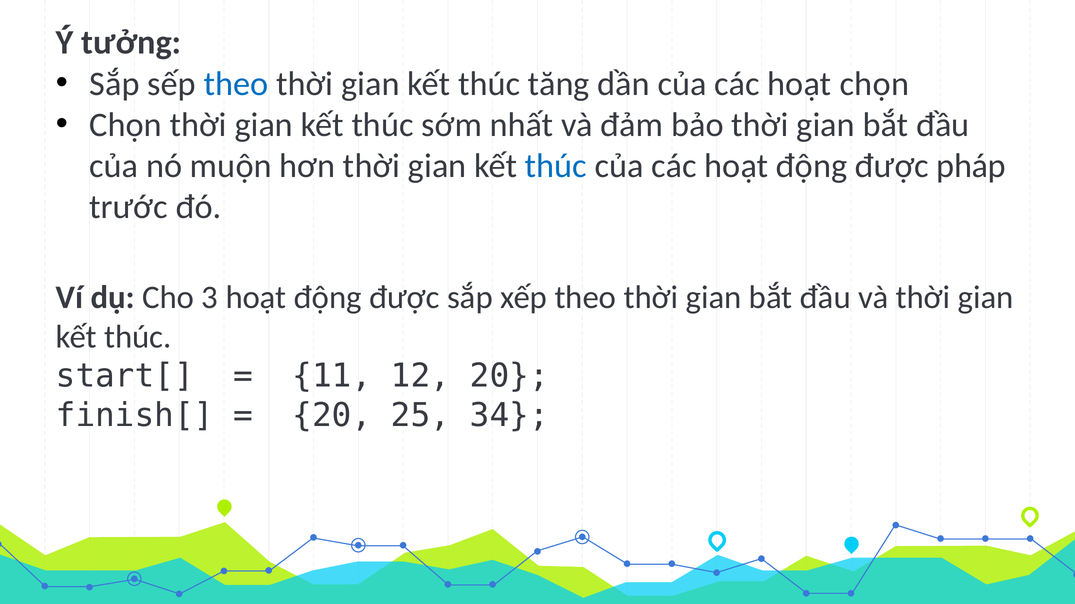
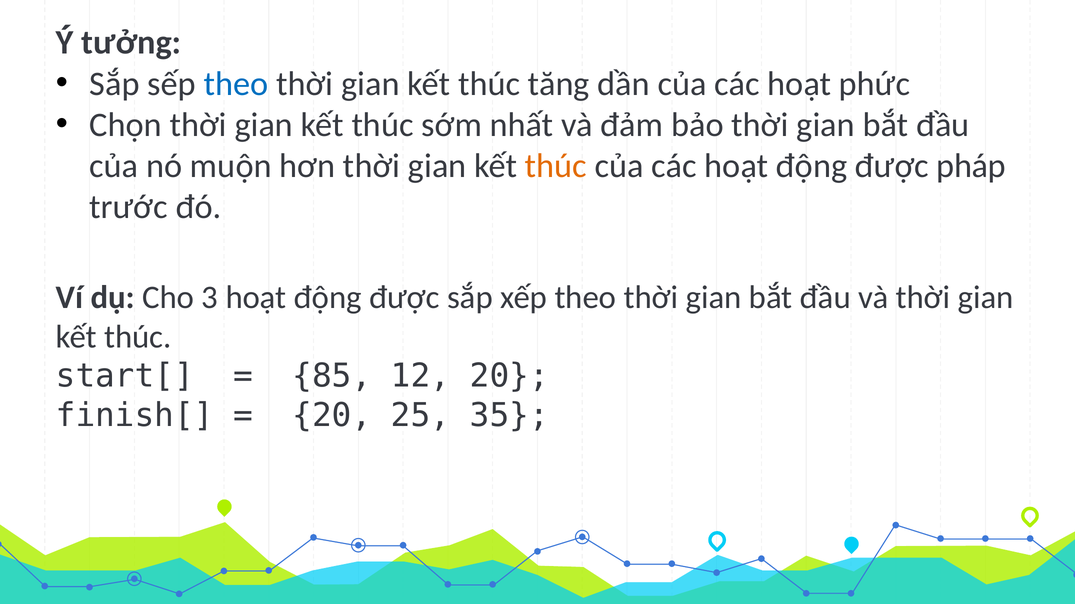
hoạt chọn: chọn -> phức
thúc at (556, 166) colour: blue -> orange
11: 11 -> 85
34: 34 -> 35
